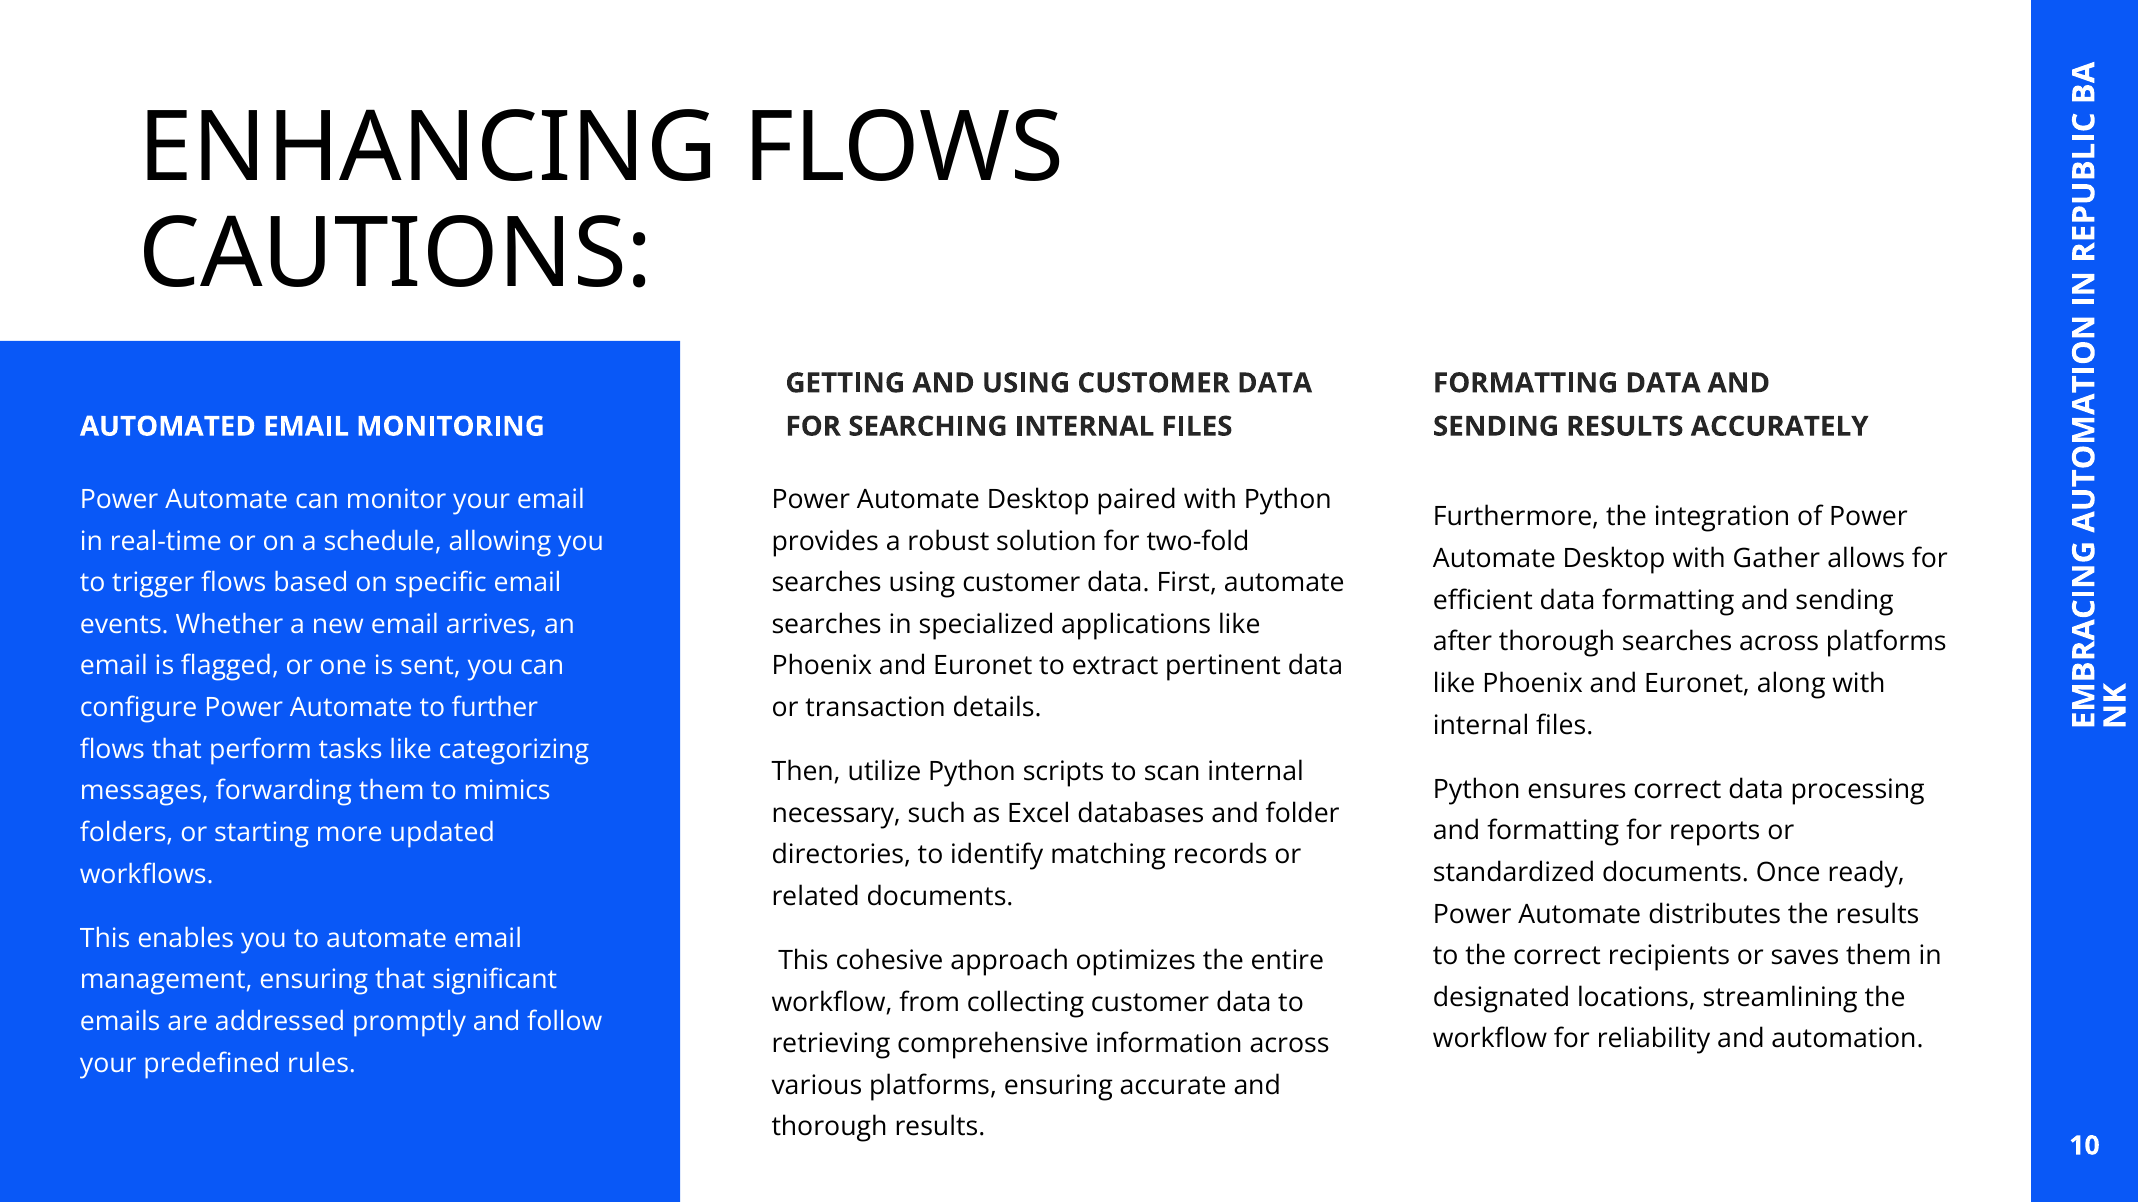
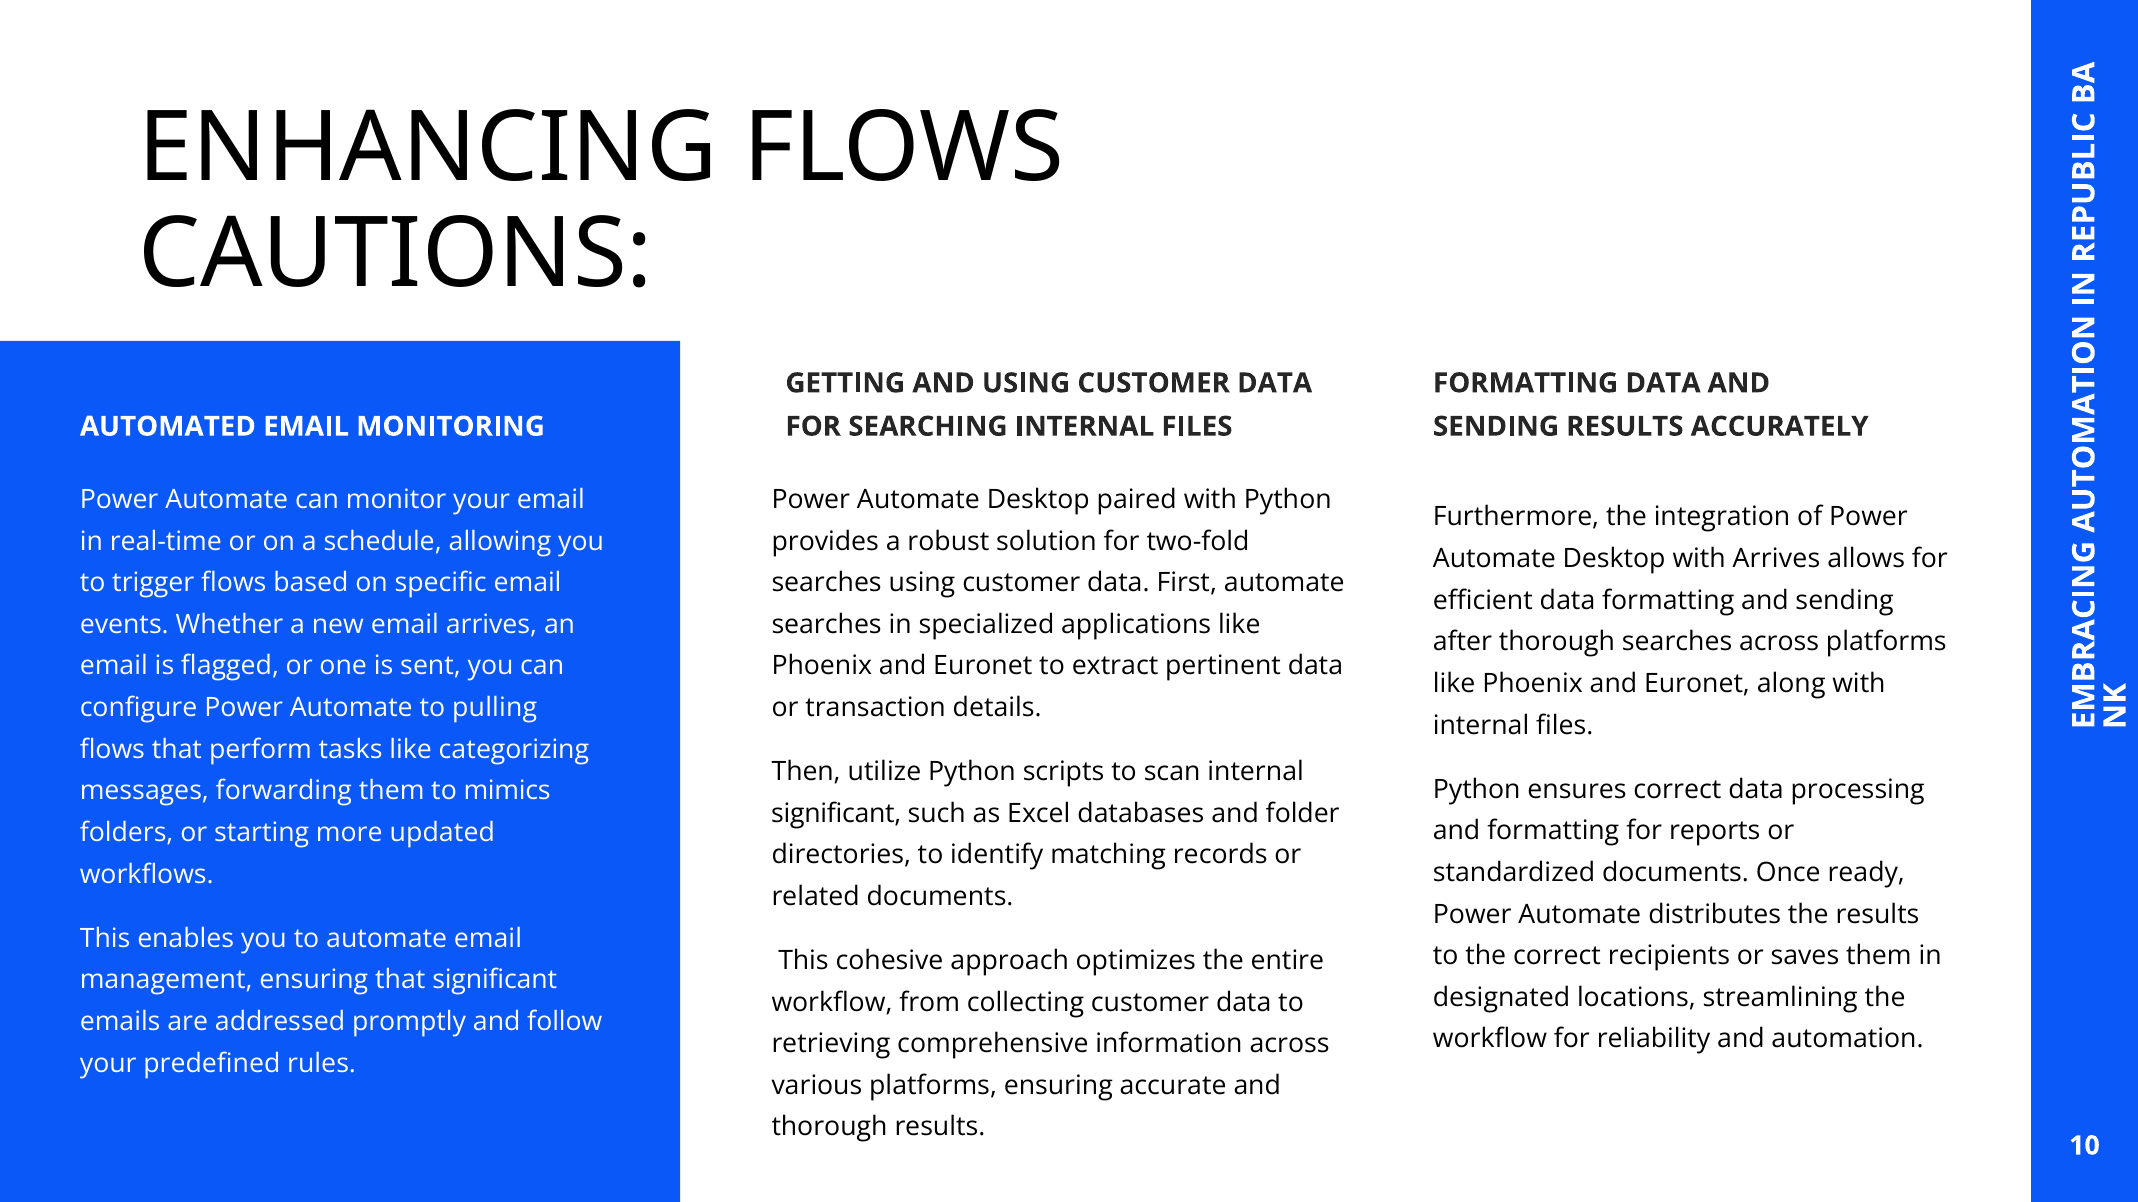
with Gather: Gather -> Arrives
further: further -> pulling
necessary at (836, 814): necessary -> significant
